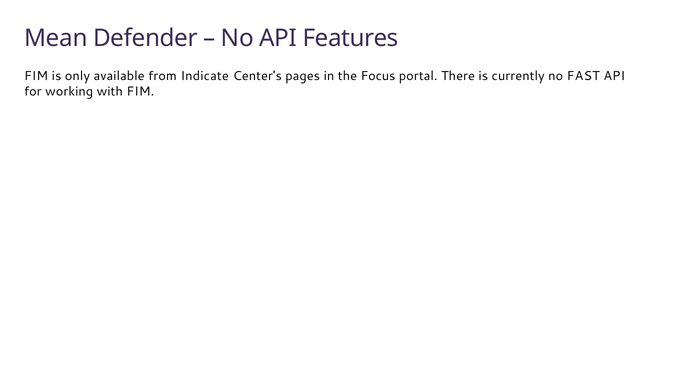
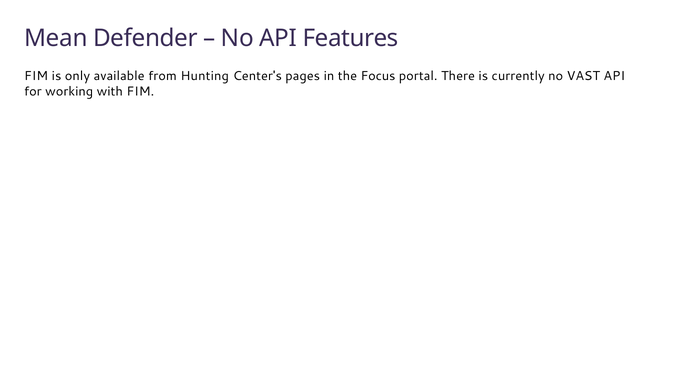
Indicate: Indicate -> Hunting
FAST: FAST -> VAST
